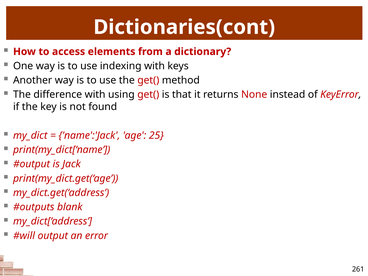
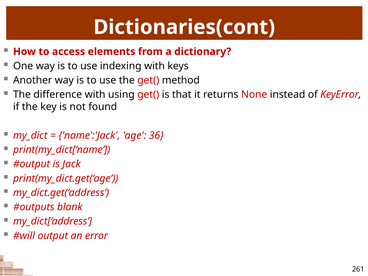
25: 25 -> 36
